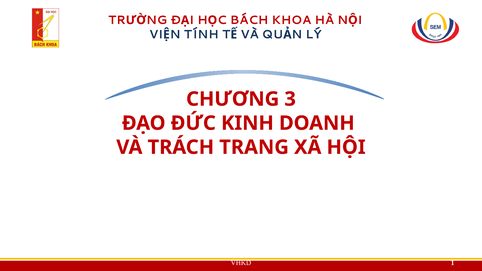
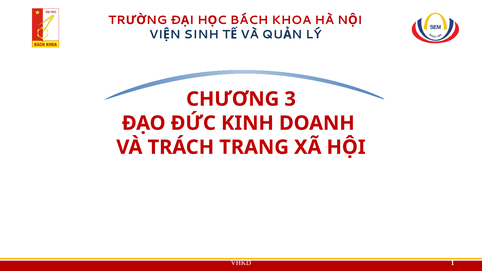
TÍNH: TÍNH -> SINH
